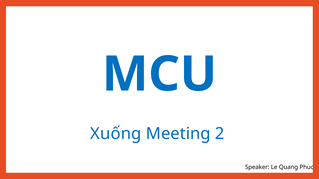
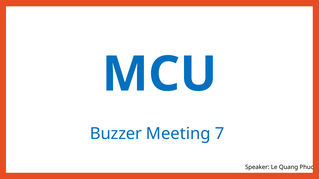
Xuống: Xuống -> Buzzer
2: 2 -> 7
